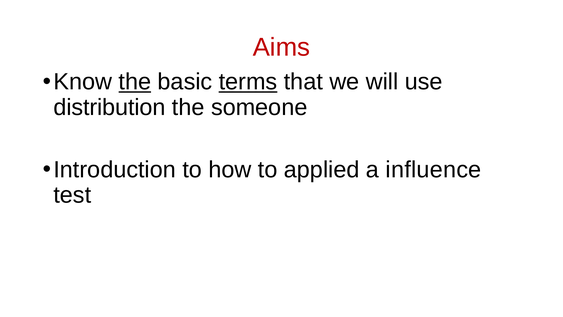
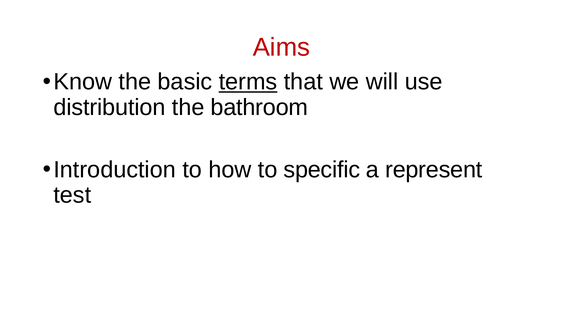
the at (135, 82) underline: present -> none
someone: someone -> bathroom
applied: applied -> specific
influence: influence -> represent
